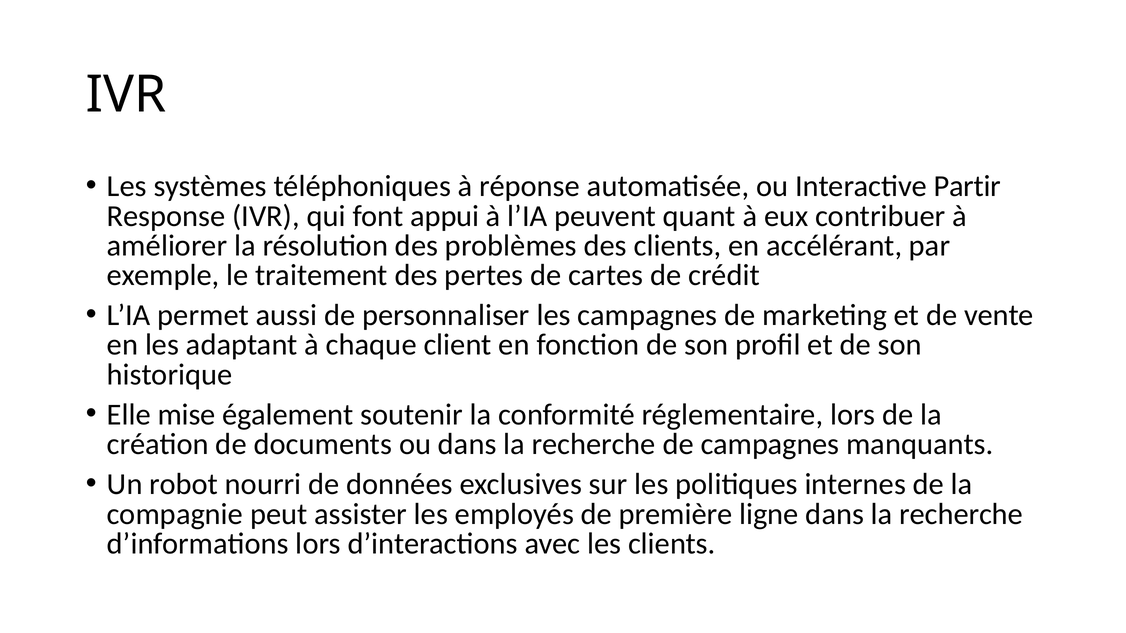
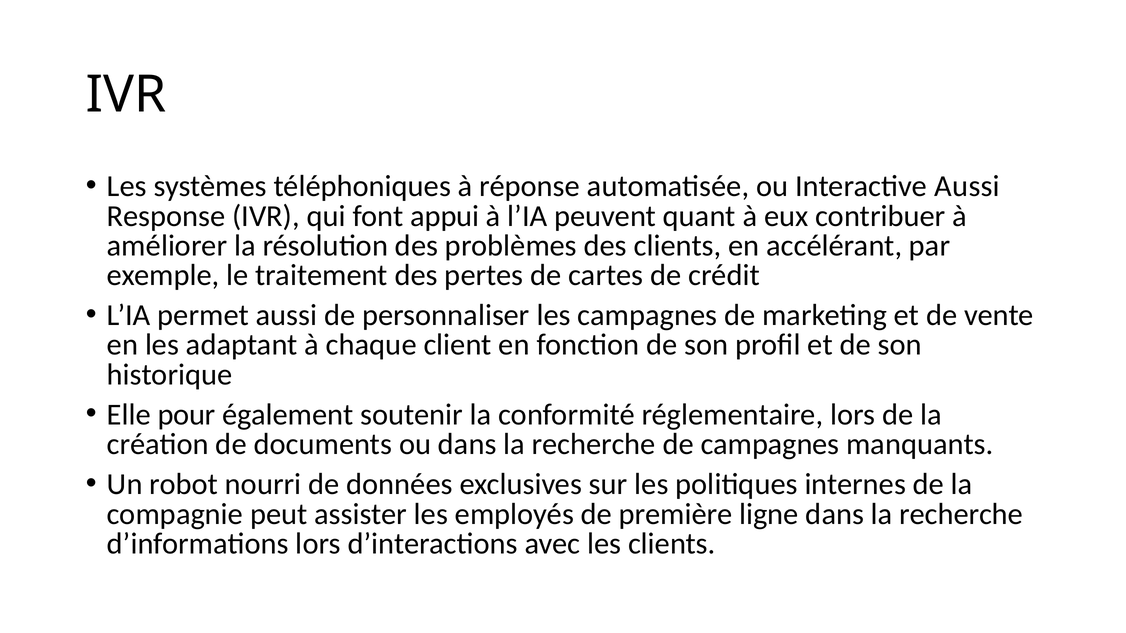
Interactive Partir: Partir -> Aussi
mise: mise -> pour
